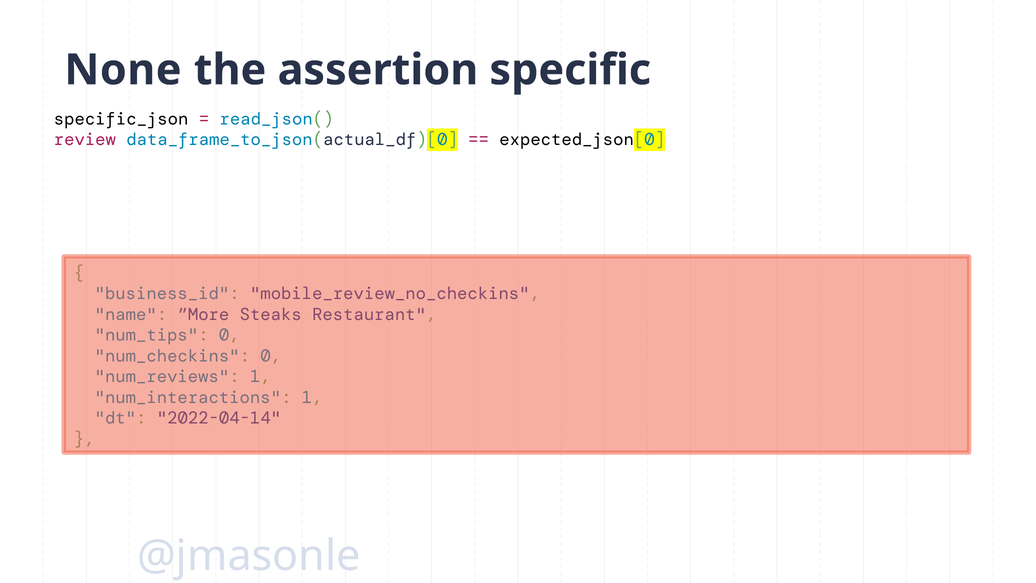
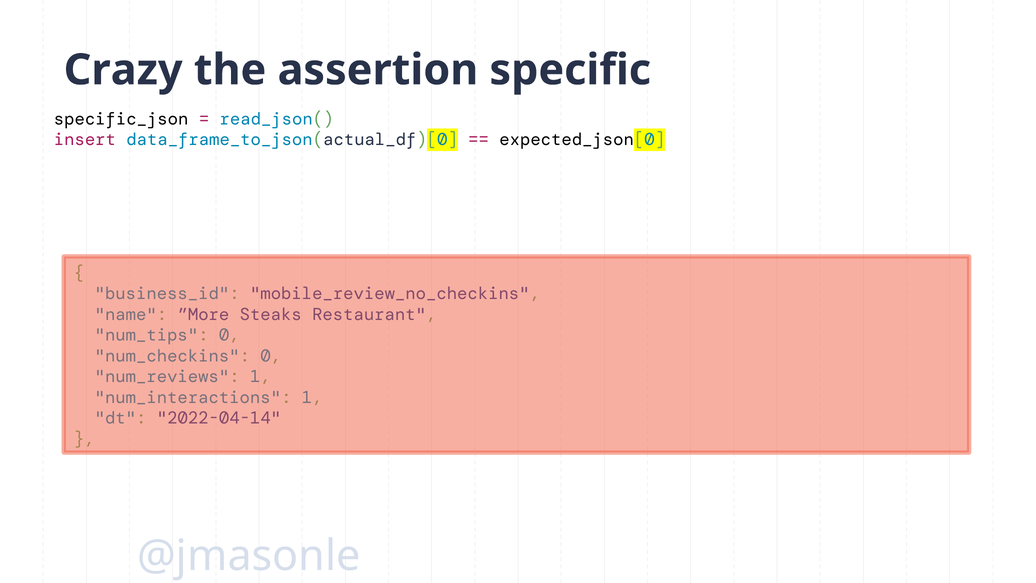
None: None -> Crazy
review: review -> insert
